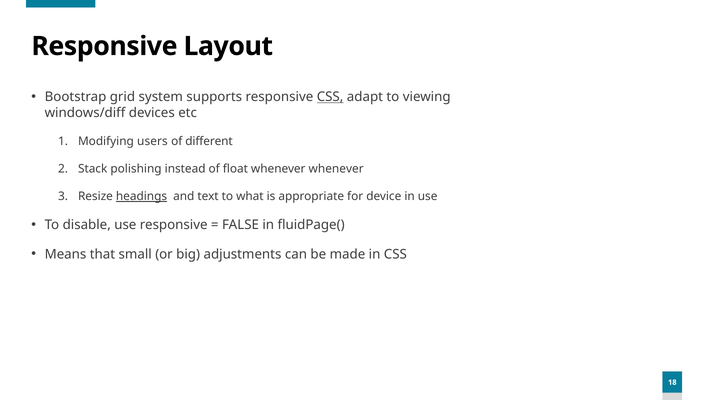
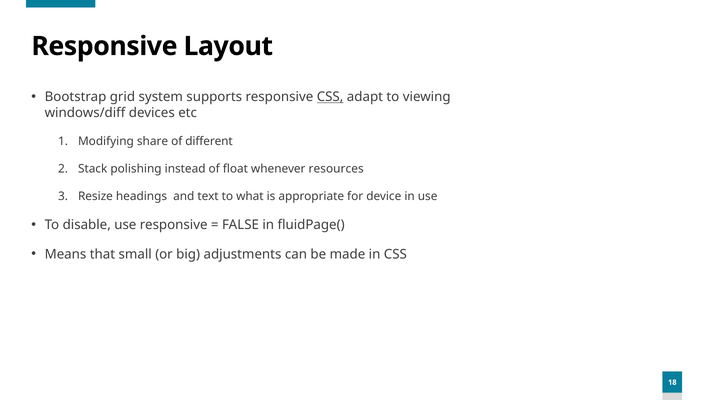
users: users -> share
whenever whenever: whenever -> resources
headings underline: present -> none
